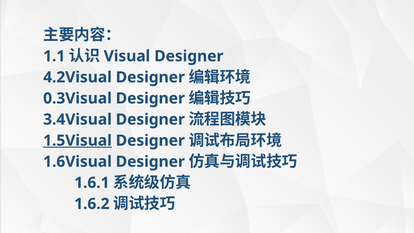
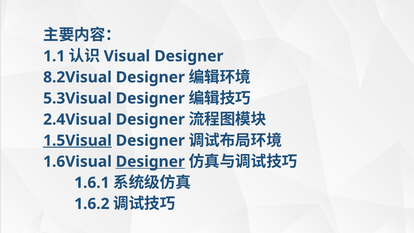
4.2Visual: 4.2Visual -> 8.2Visual
0.3Visual: 0.3Visual -> 5.3Visual
3.4Visual: 3.4Visual -> 2.4Visual
Designer at (150, 162) underline: none -> present
